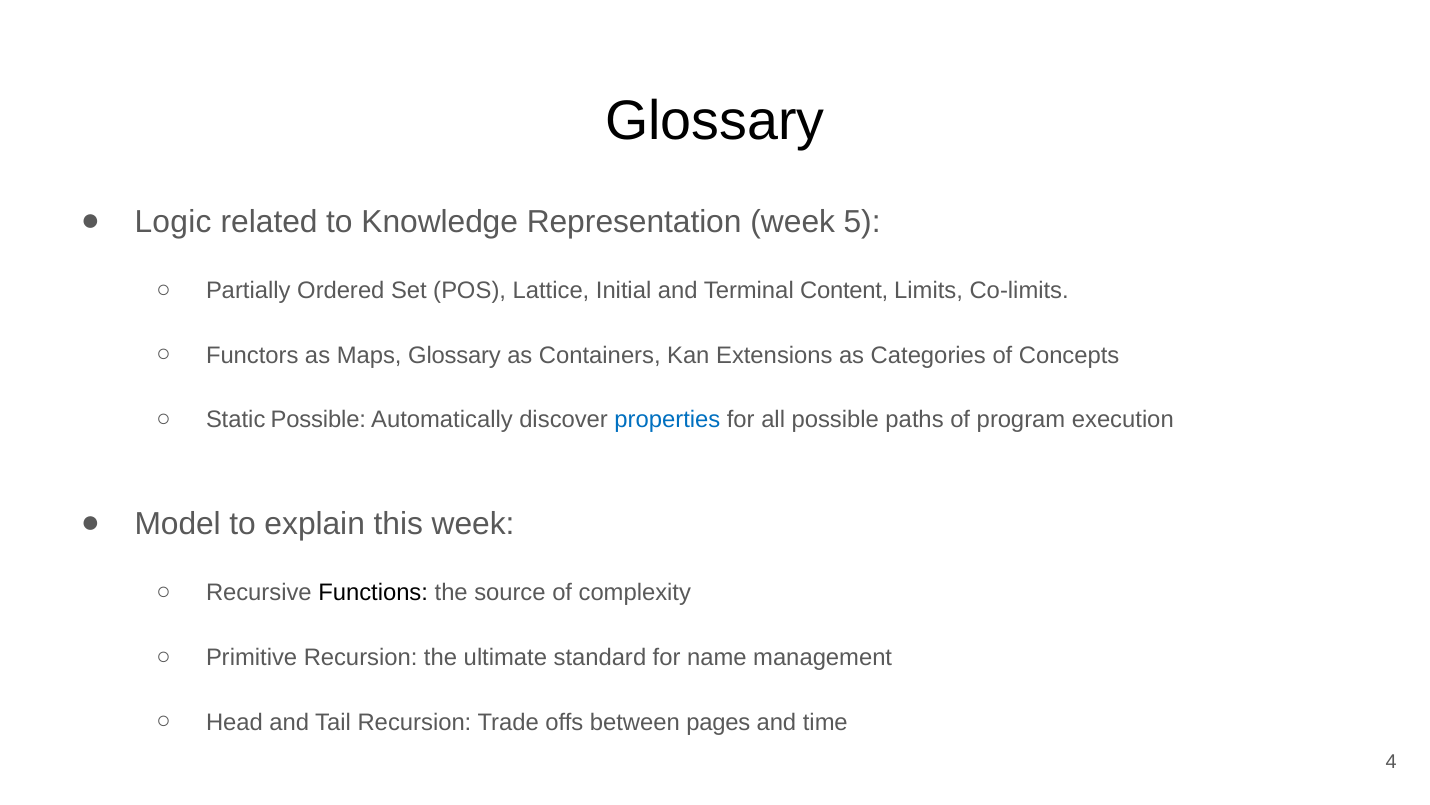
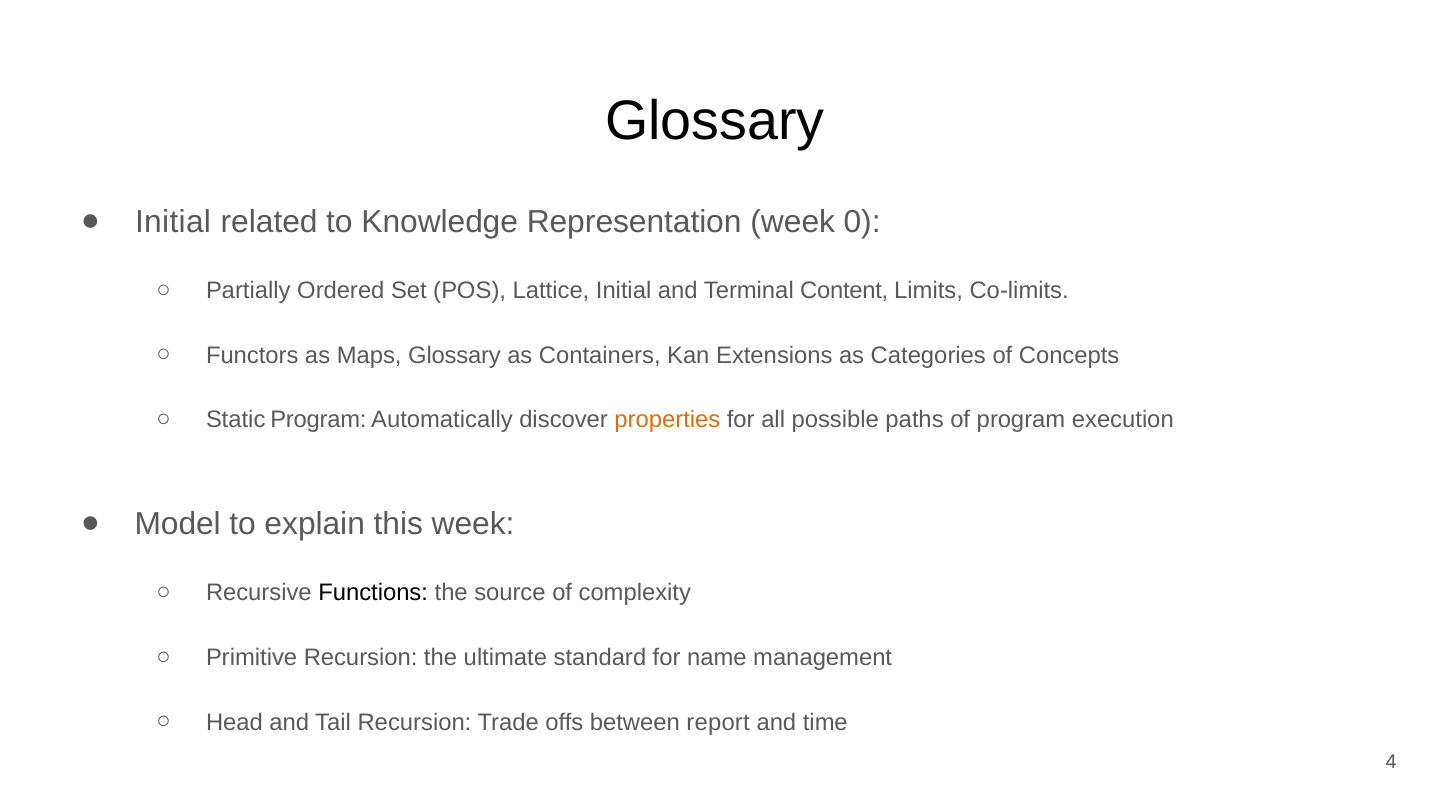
Logic at (173, 221): Logic -> Initial
5: 5 -> 0
Static Possible: Possible -> Program
properties colour: blue -> orange
pages: pages -> report
